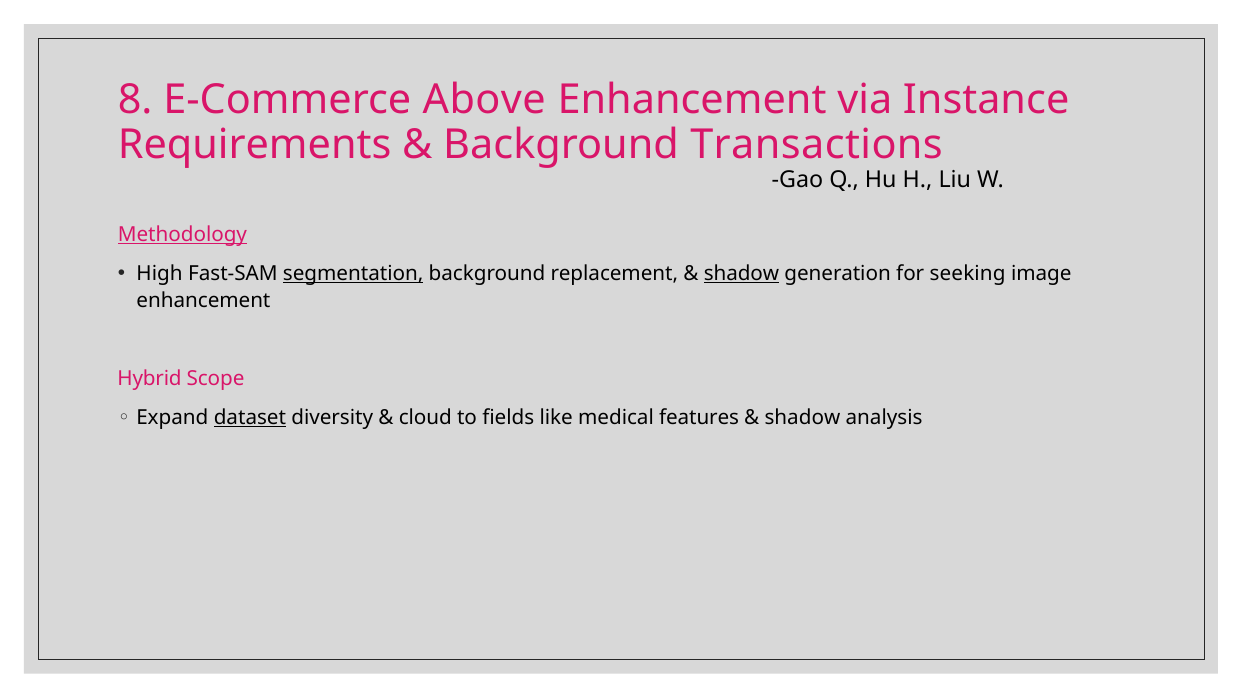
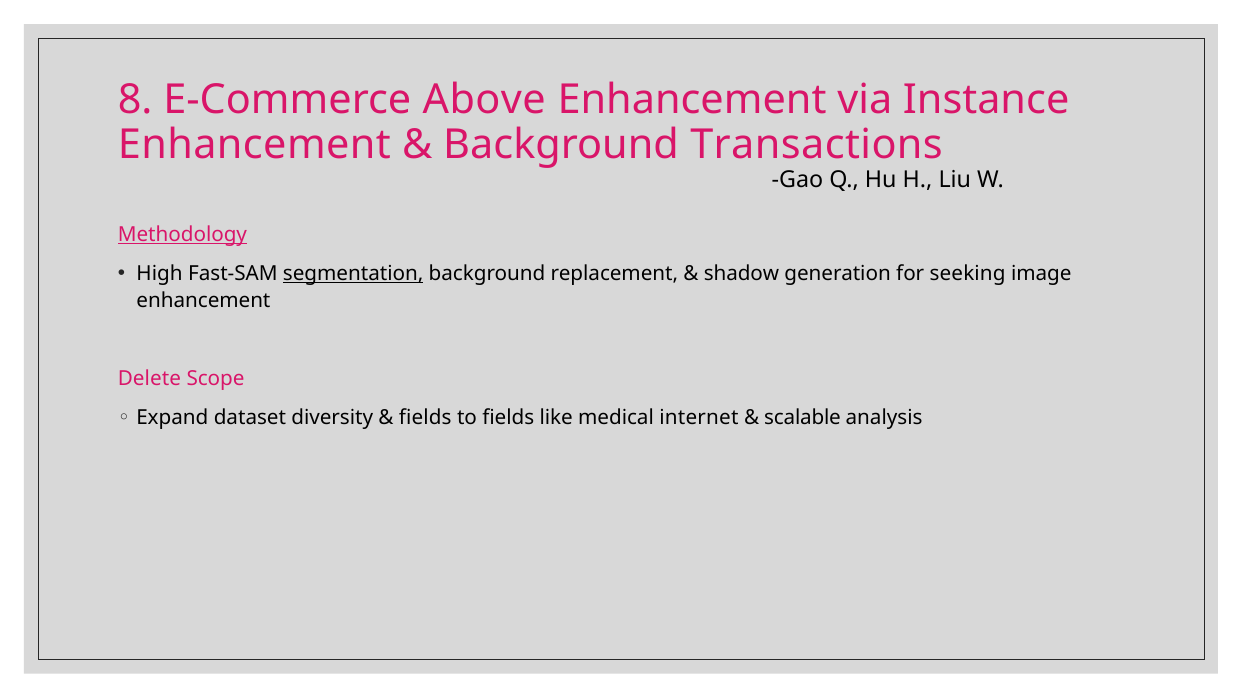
Requirements at (255, 145): Requirements -> Enhancement
shadow at (742, 274) underline: present -> none
Hybrid: Hybrid -> Delete
dataset underline: present -> none
cloud at (425, 418): cloud -> fields
features: features -> internet
shadow at (802, 418): shadow -> scalable
